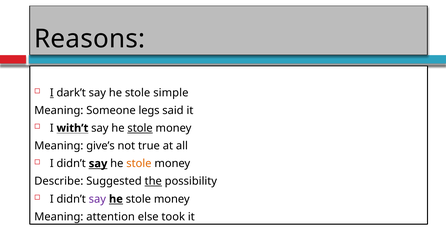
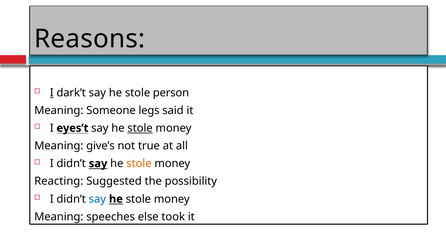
simple: simple -> person
with’t: with’t -> eyes’t
Describe: Describe -> Reacting
the underline: present -> none
say at (97, 199) colour: purple -> blue
attention: attention -> speeches
